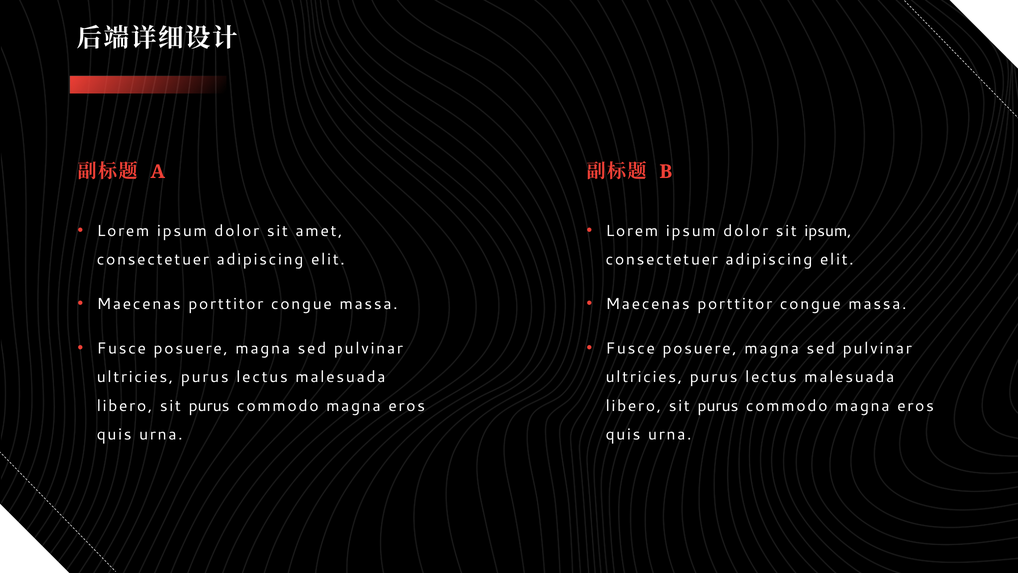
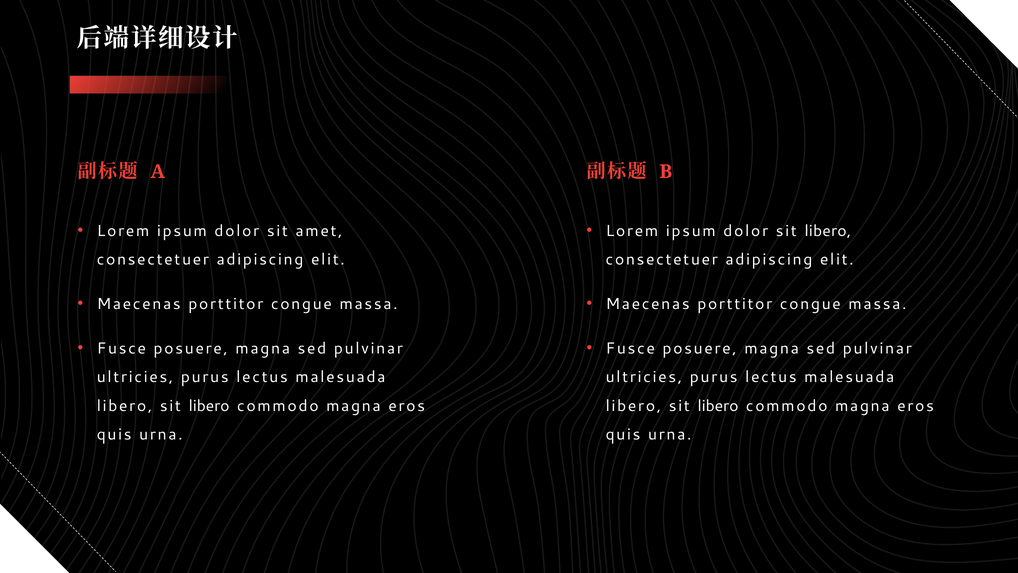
dolor sit ipsum: ipsum -> libero
purus at (209, 406): purus -> libero
purus at (718, 406): purus -> libero
